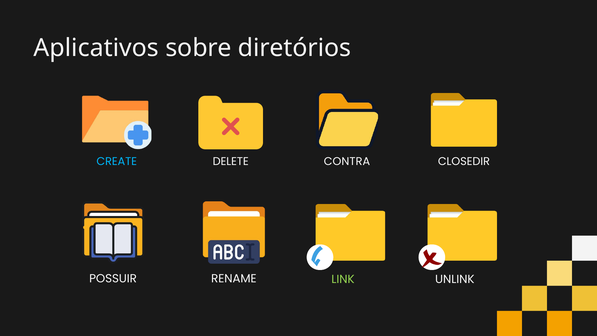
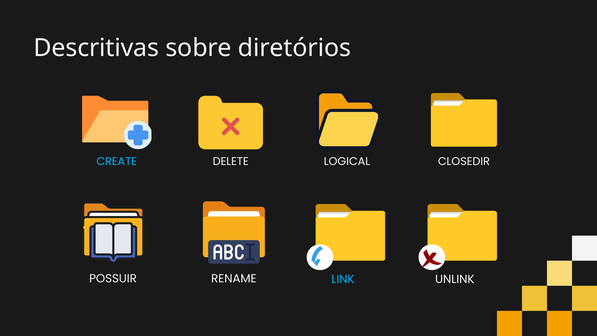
Aplicativos: Aplicativos -> Descritivas
CONTRA: CONTRA -> LOGICAL
LINK colour: light green -> light blue
